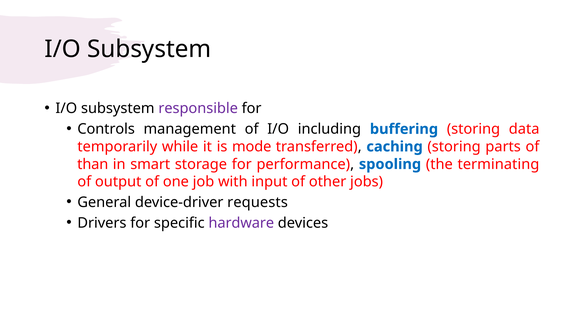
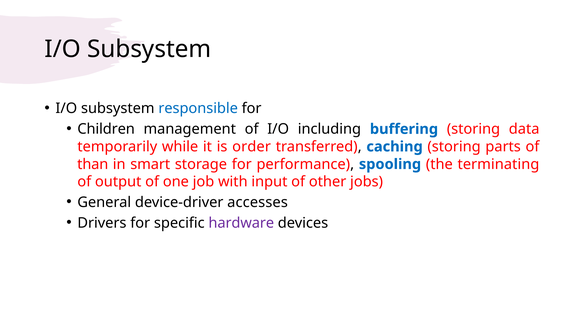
responsible colour: purple -> blue
Controls: Controls -> Children
mode: mode -> order
requests: requests -> accesses
